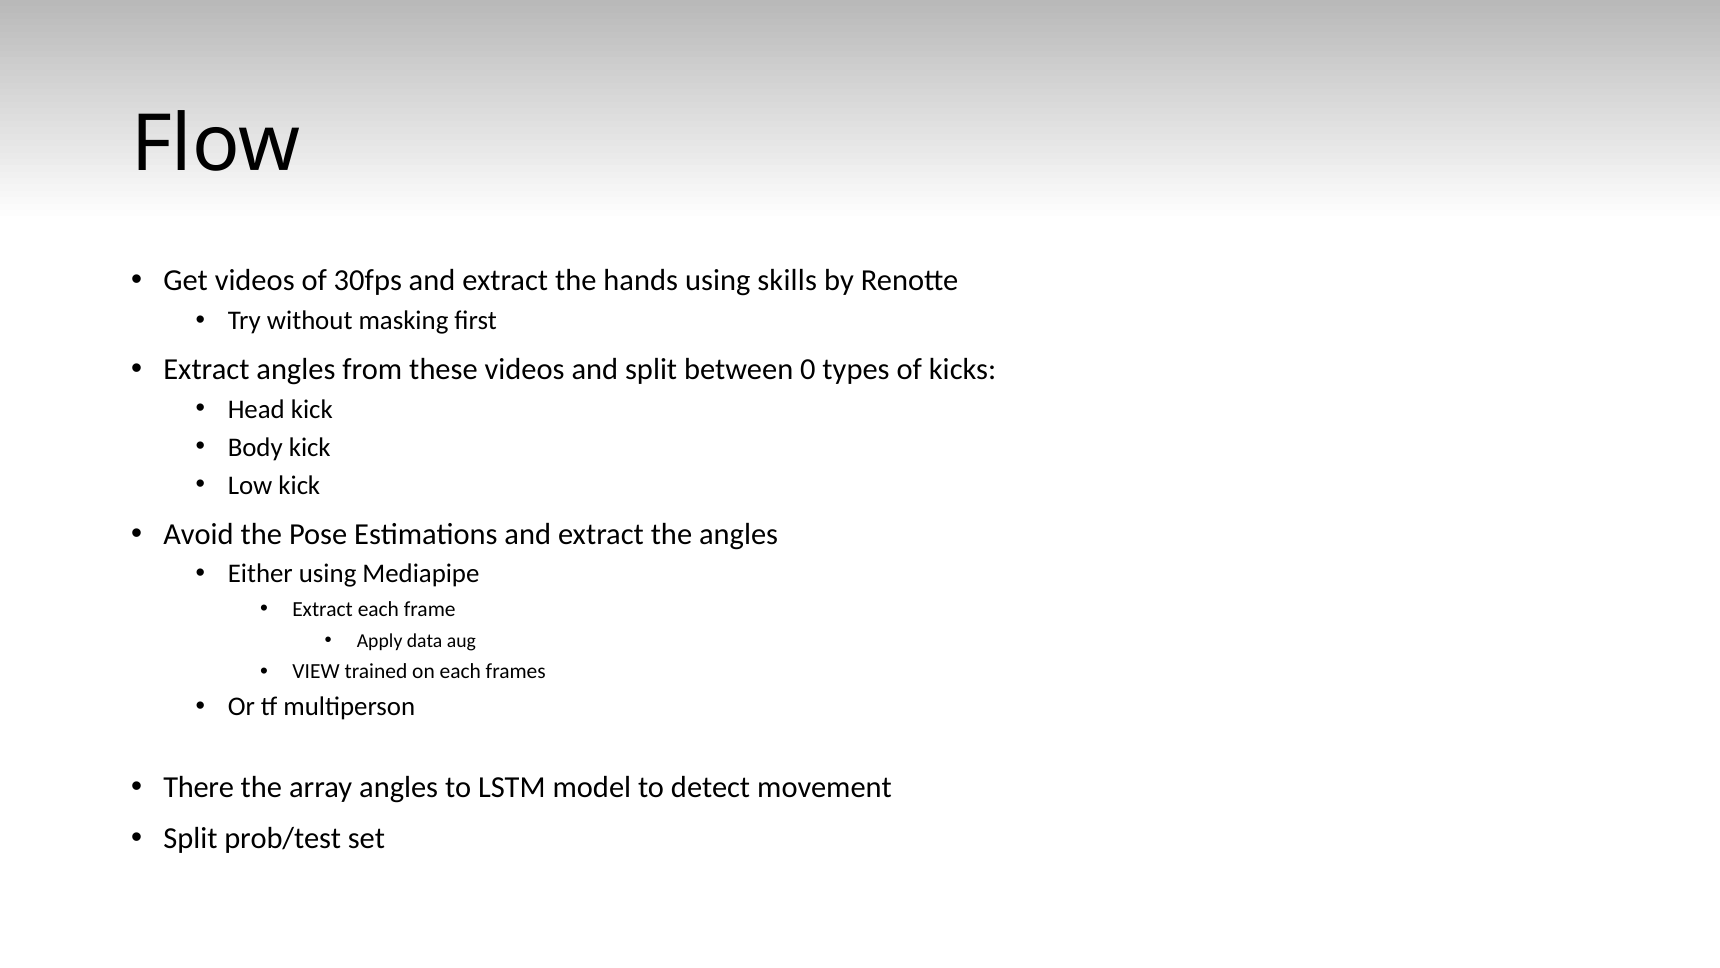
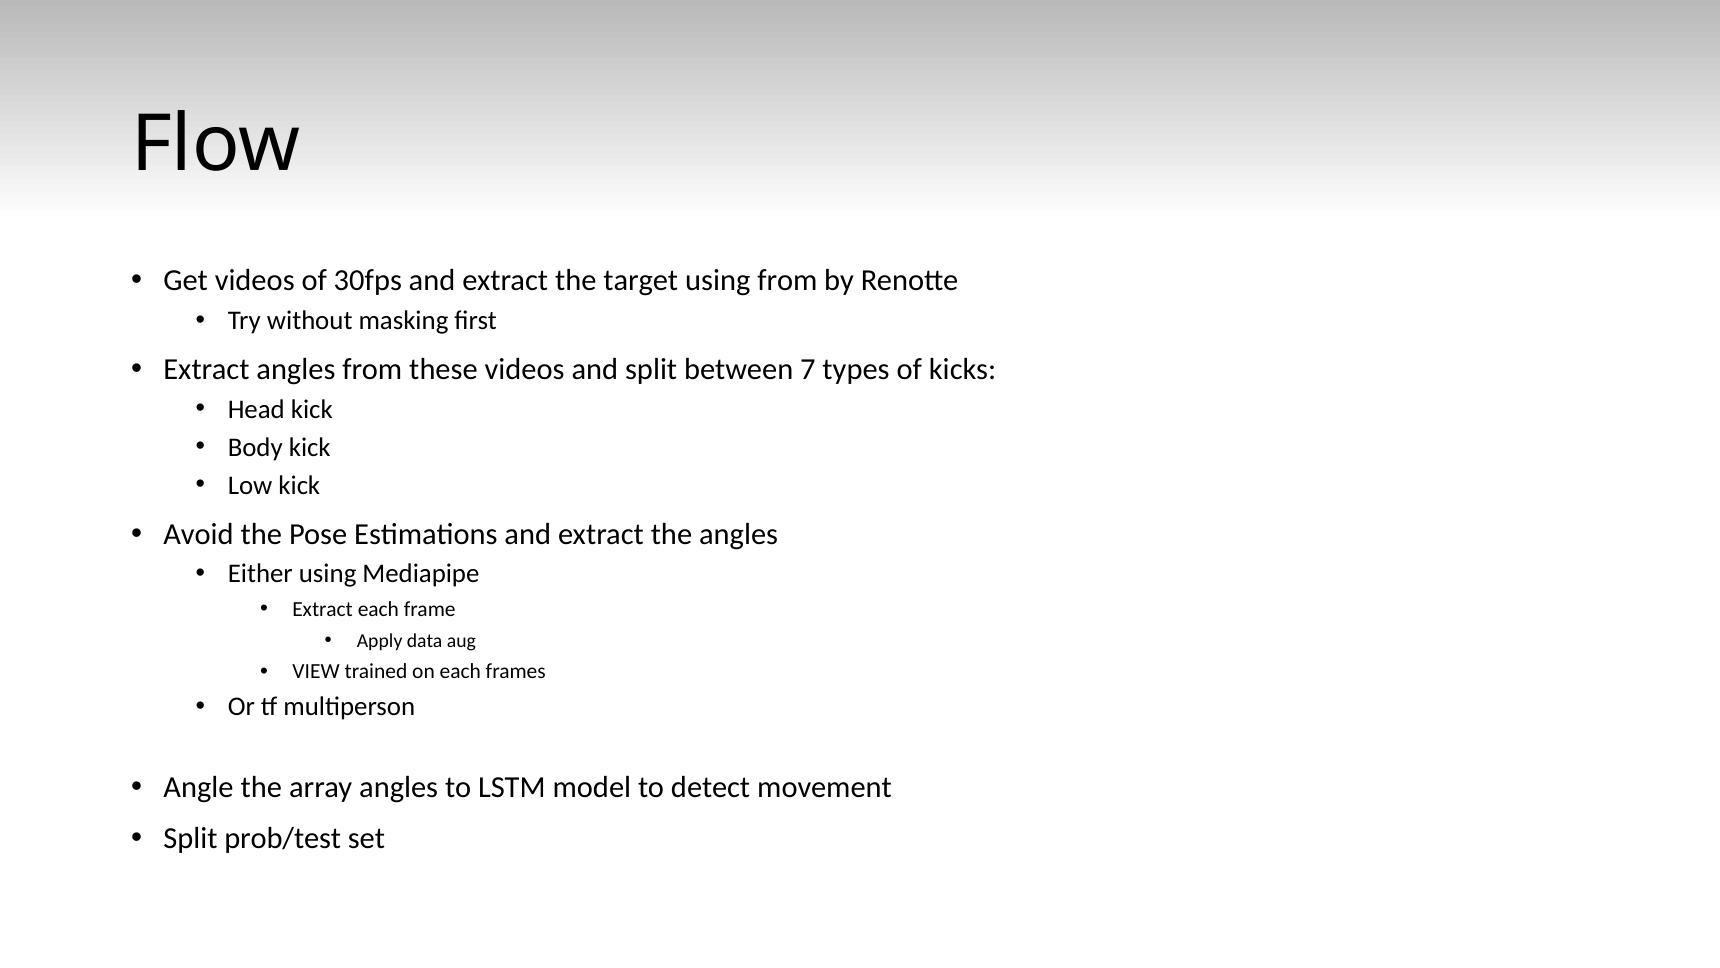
hands: hands -> target
using skills: skills -> from
0: 0 -> 7
There: There -> Angle
